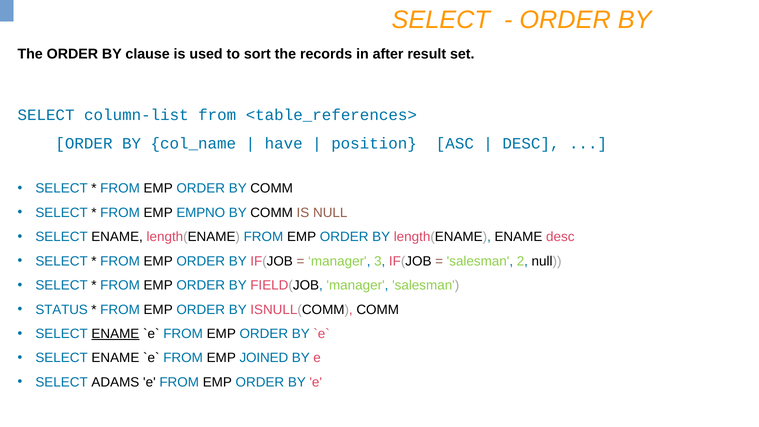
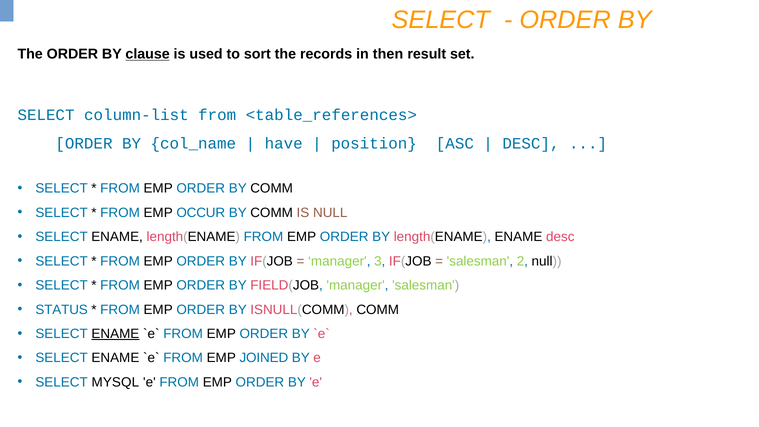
clause underline: none -> present
after: after -> then
EMPNO: EMPNO -> OCCUR
ADAMS: ADAMS -> MYSQL
